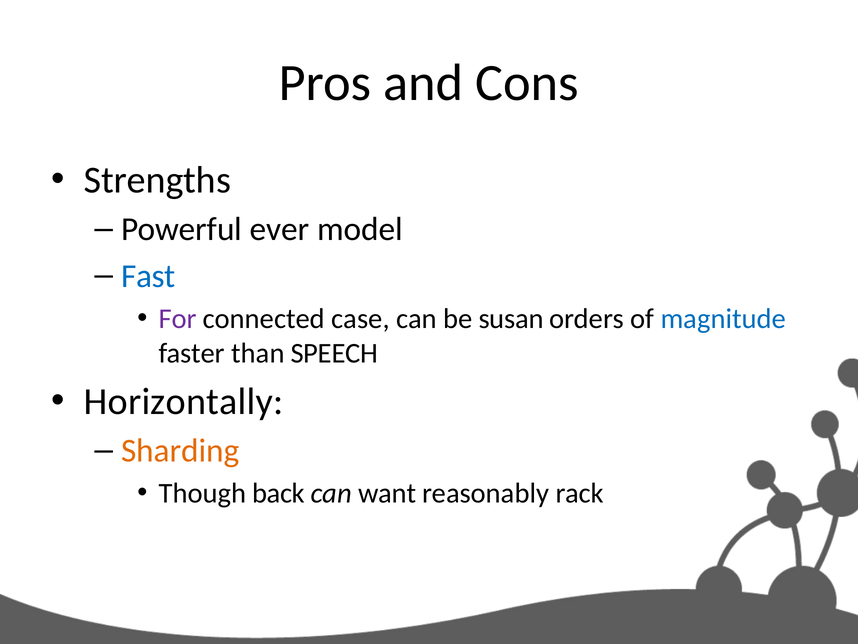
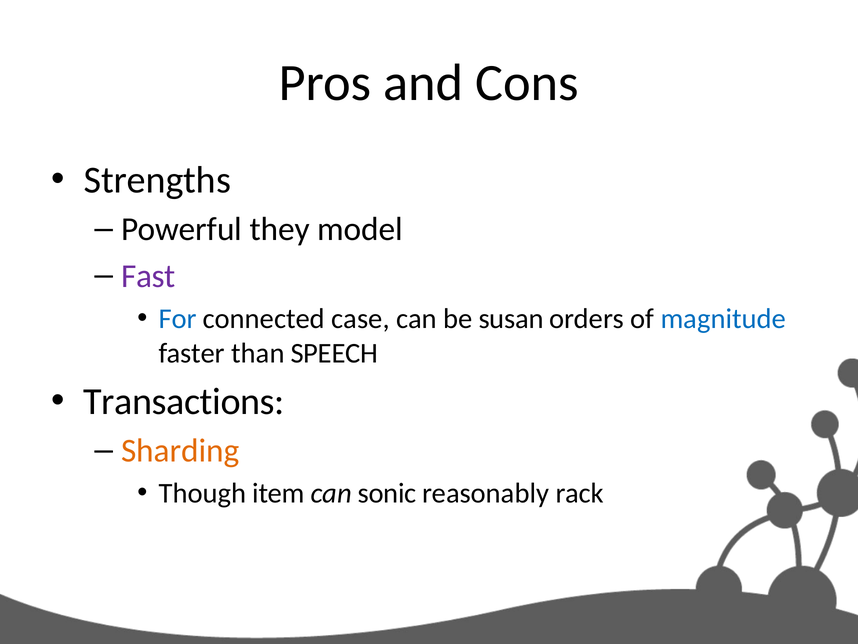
ever: ever -> they
Fast colour: blue -> purple
For colour: purple -> blue
Horizontally: Horizontally -> Transactions
back: back -> item
want: want -> sonic
